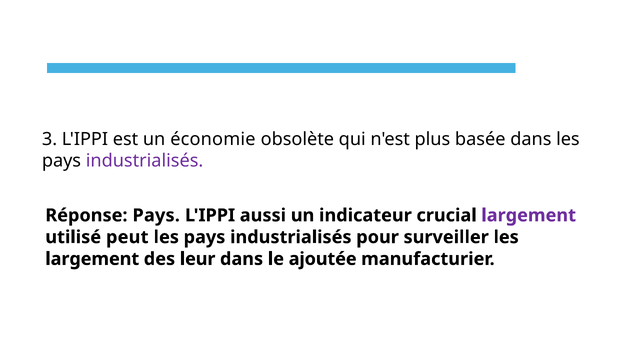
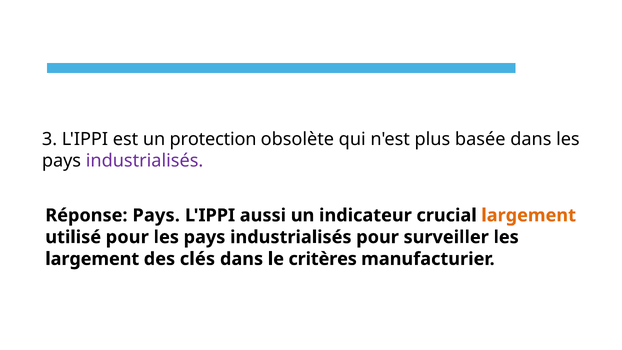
économie: économie -> protection
largement at (529, 215) colour: purple -> orange
utilisé peut: peut -> pour
leur: leur -> clés
ajoutée: ajoutée -> critères
